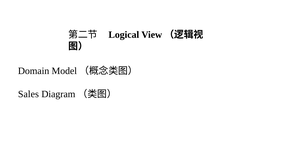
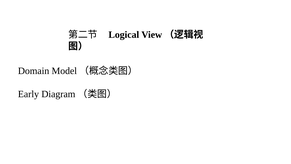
Sales: Sales -> Early
